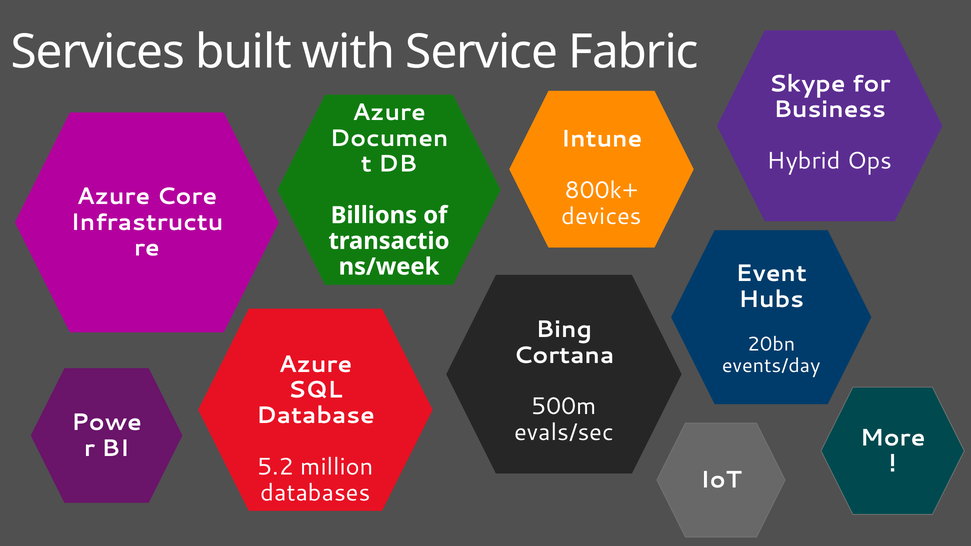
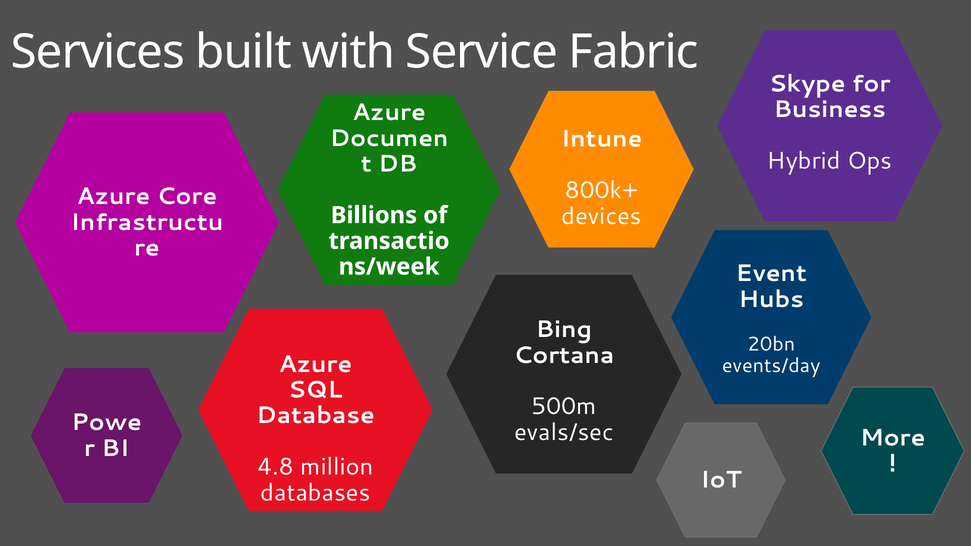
5.2: 5.2 -> 4.8
